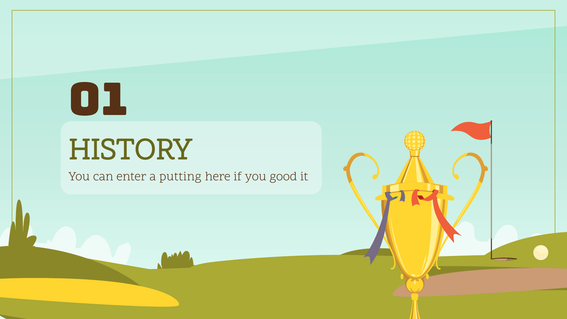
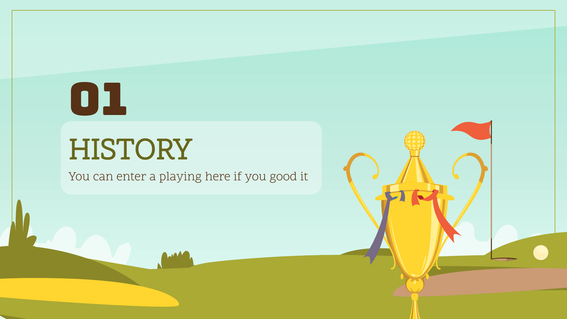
putting: putting -> playing
